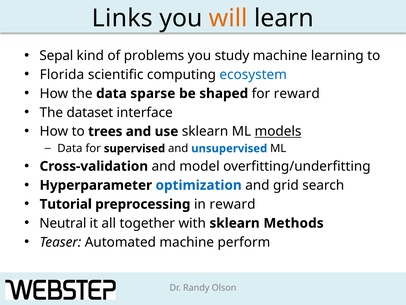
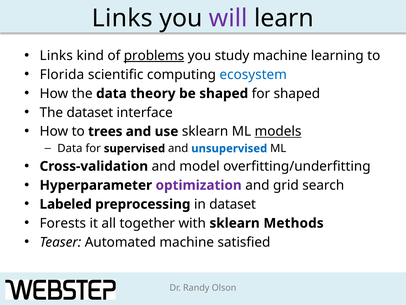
will colour: orange -> purple
Sepal at (56, 56): Sepal -> Links
problems underline: none -> present
sparse: sparse -> theory
for reward: reward -> shaped
optimization colour: blue -> purple
Tutorial: Tutorial -> Labeled
in reward: reward -> dataset
Neutral: Neutral -> Forests
perform: perform -> satisfied
